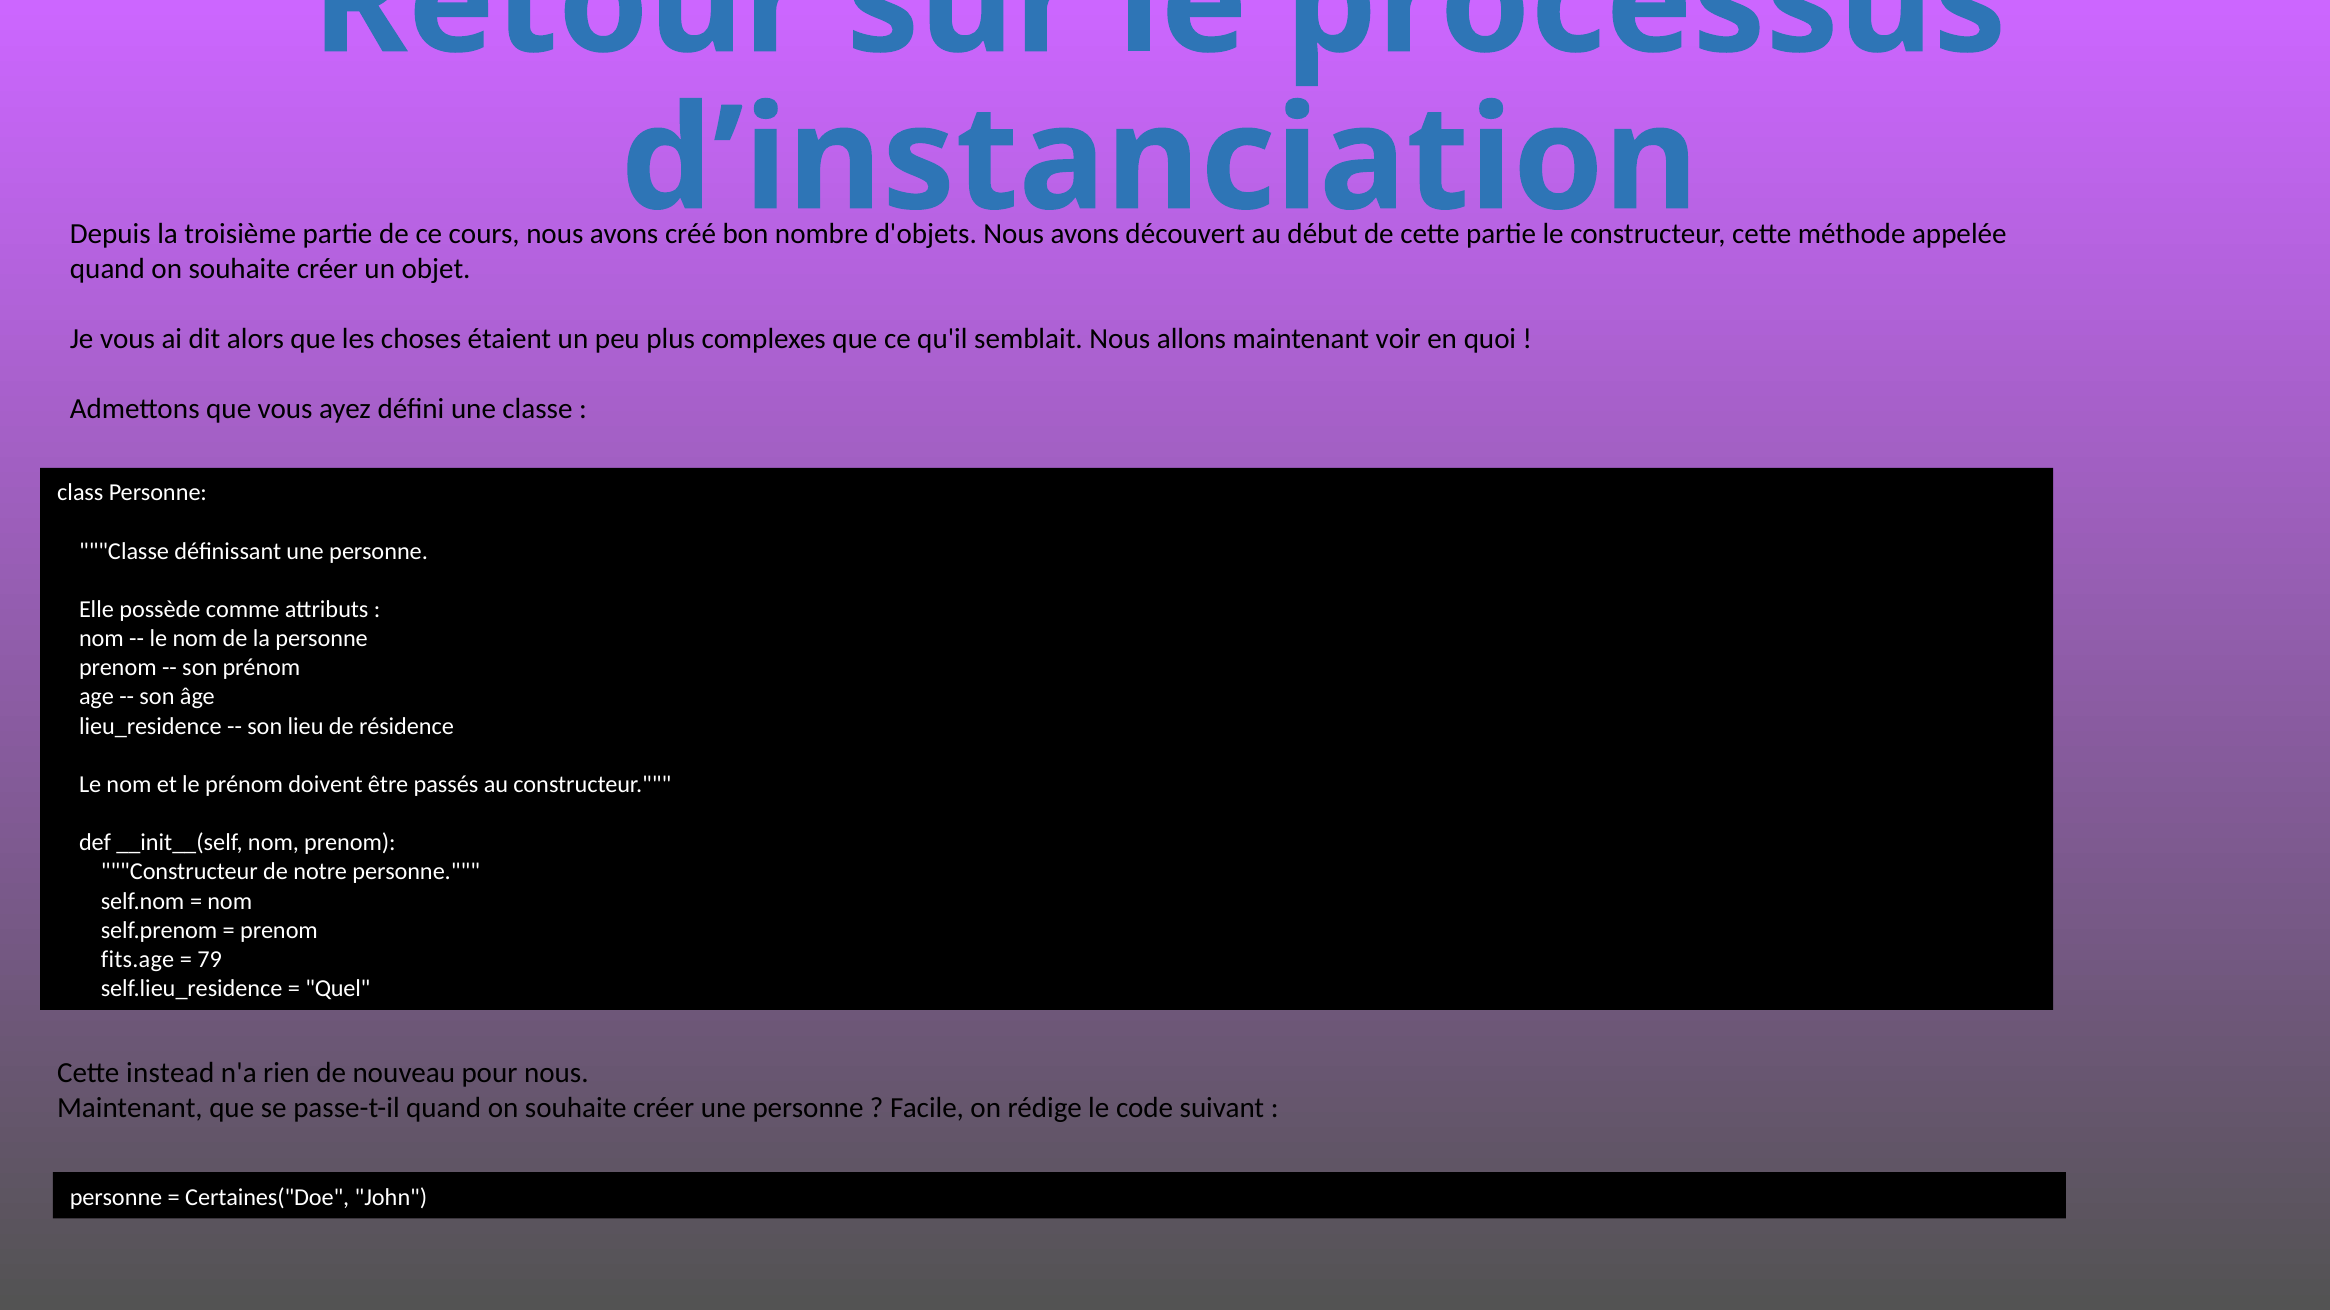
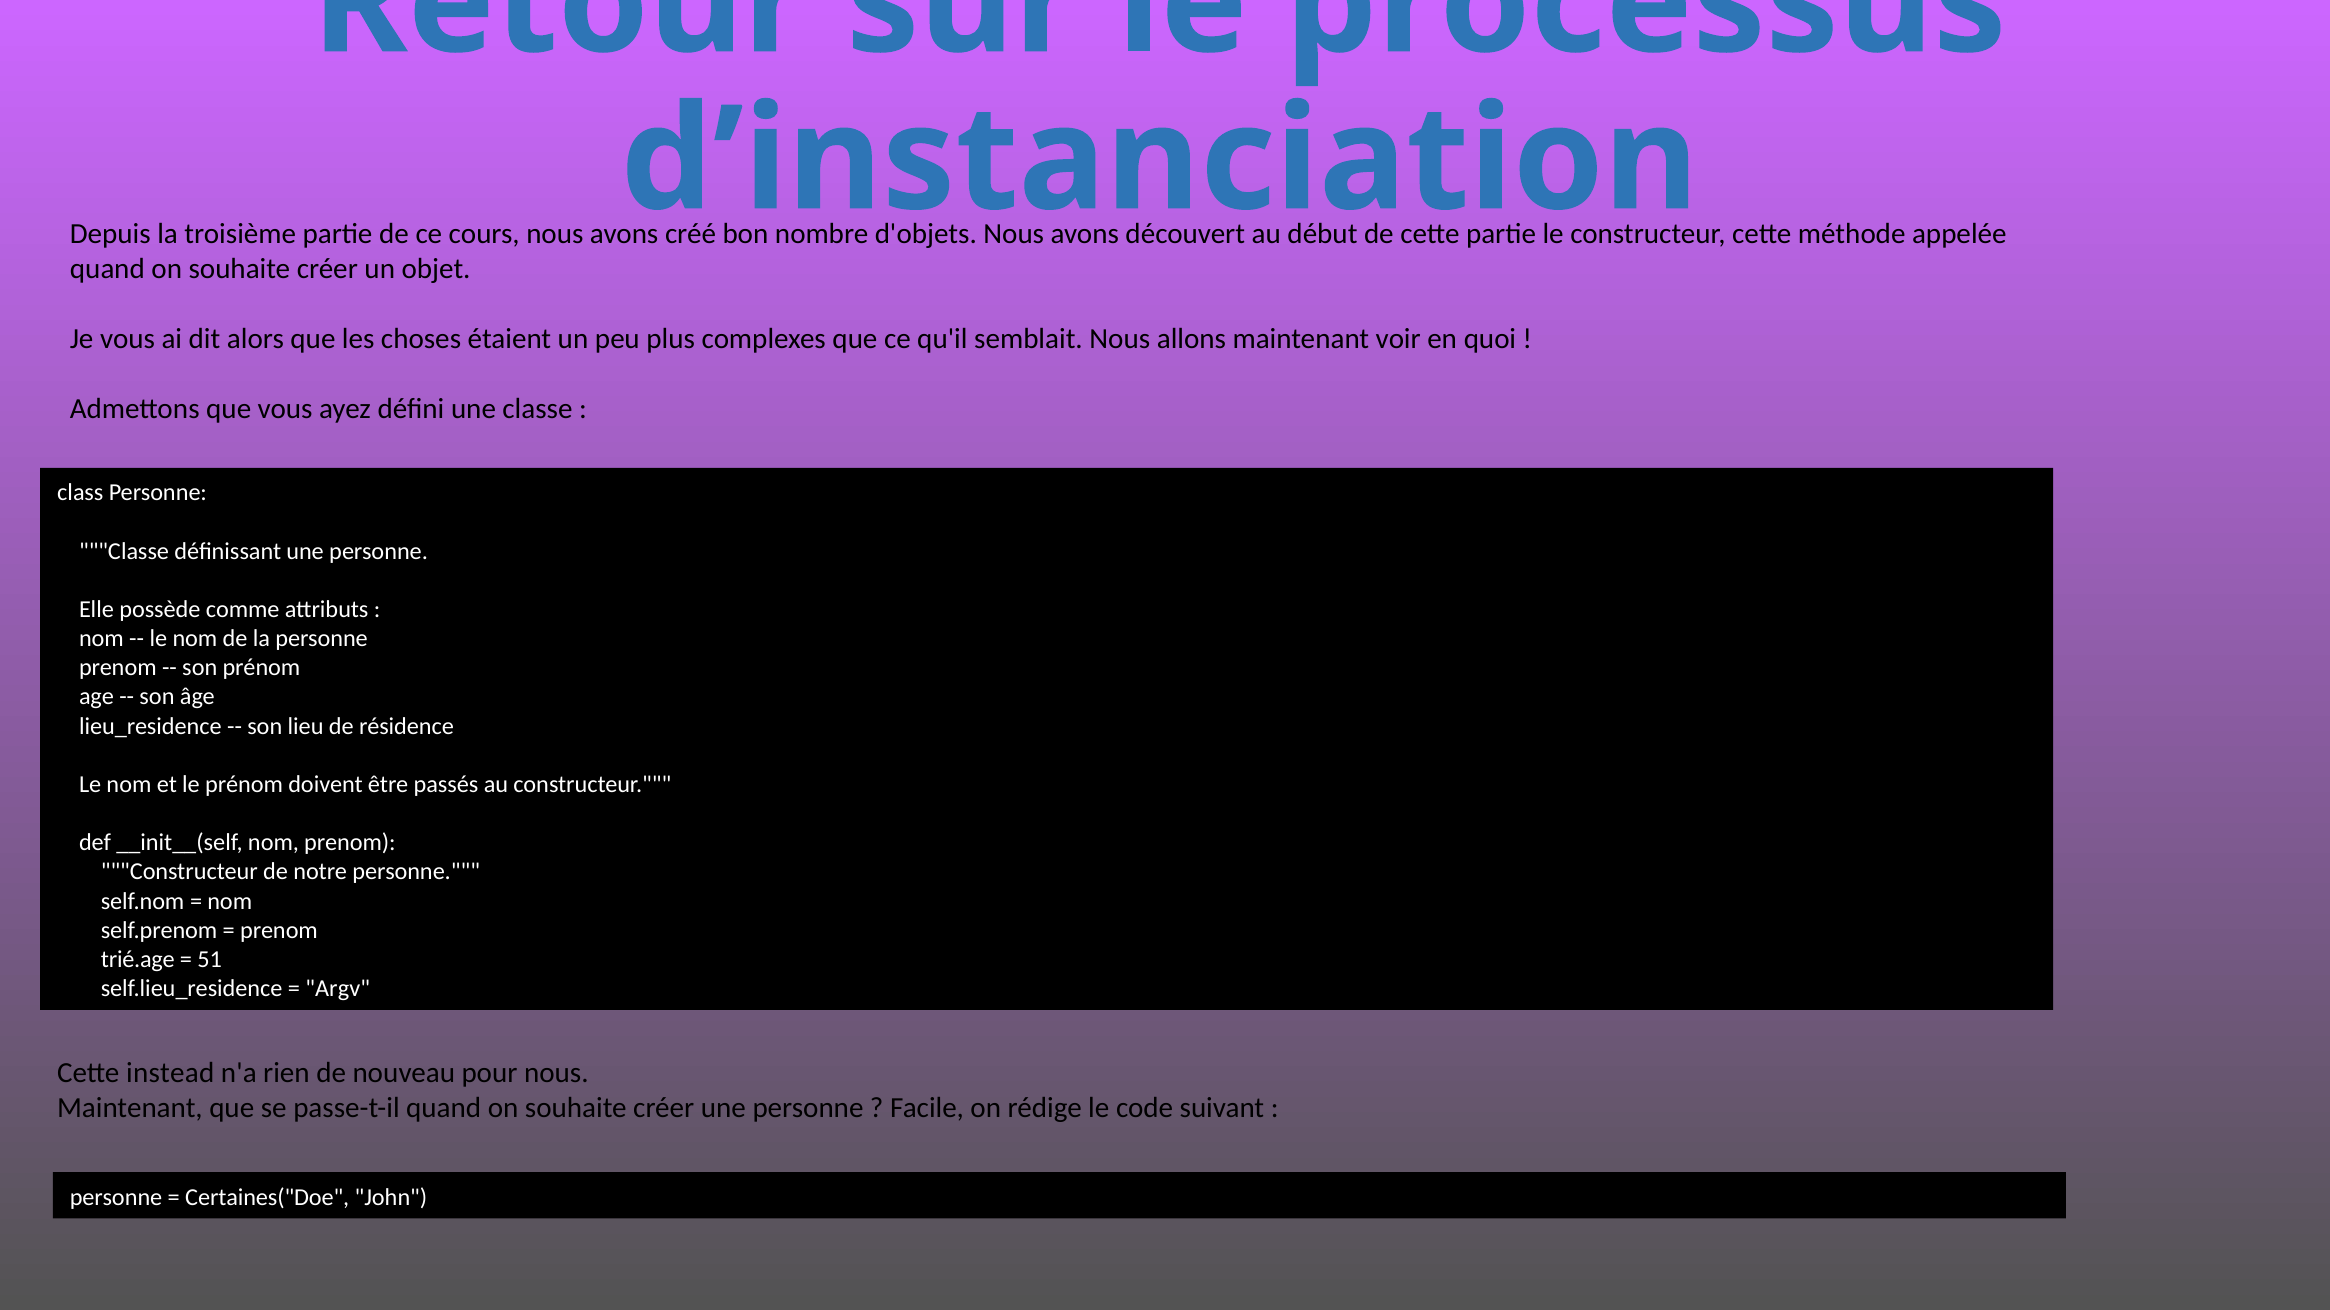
fits.age: fits.age -> trié.age
79: 79 -> 51
Quel: Quel -> Argv
